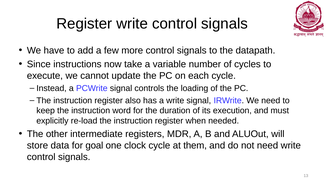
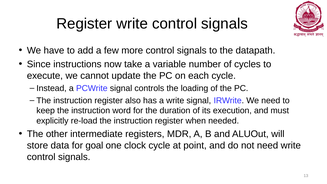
them: them -> point
